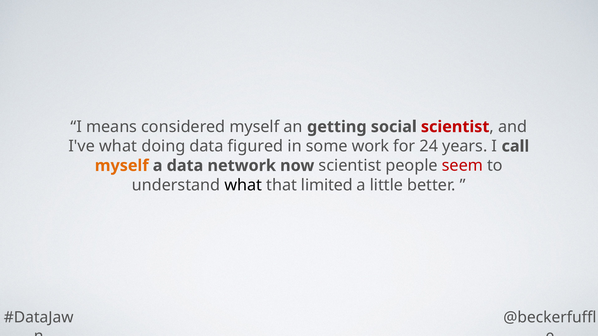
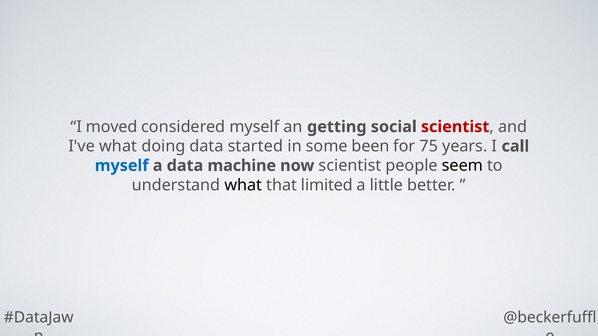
means: means -> moved
figured: figured -> started
work: work -> been
24: 24 -> 75
myself at (122, 166) colour: orange -> blue
network: network -> machine
seem colour: red -> black
